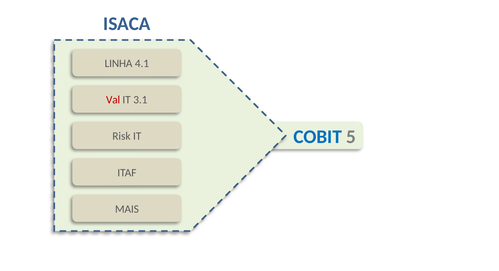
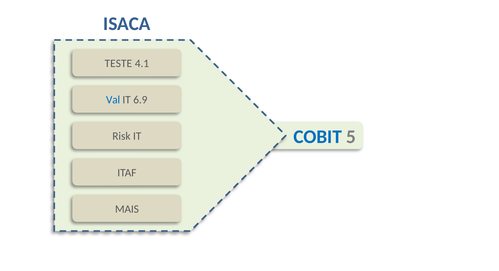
LINHA: LINHA -> TESTE
Val colour: red -> blue
3.1: 3.1 -> 6.9
